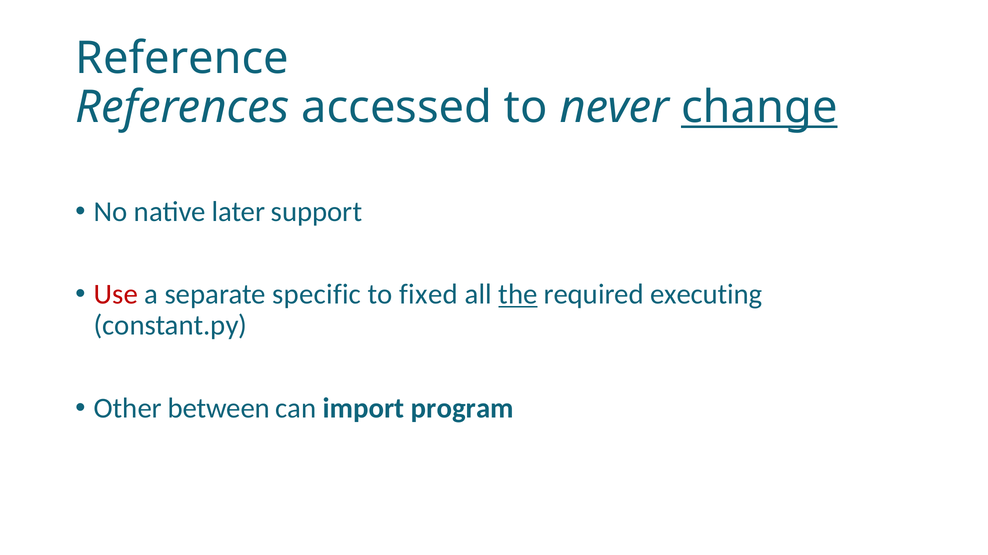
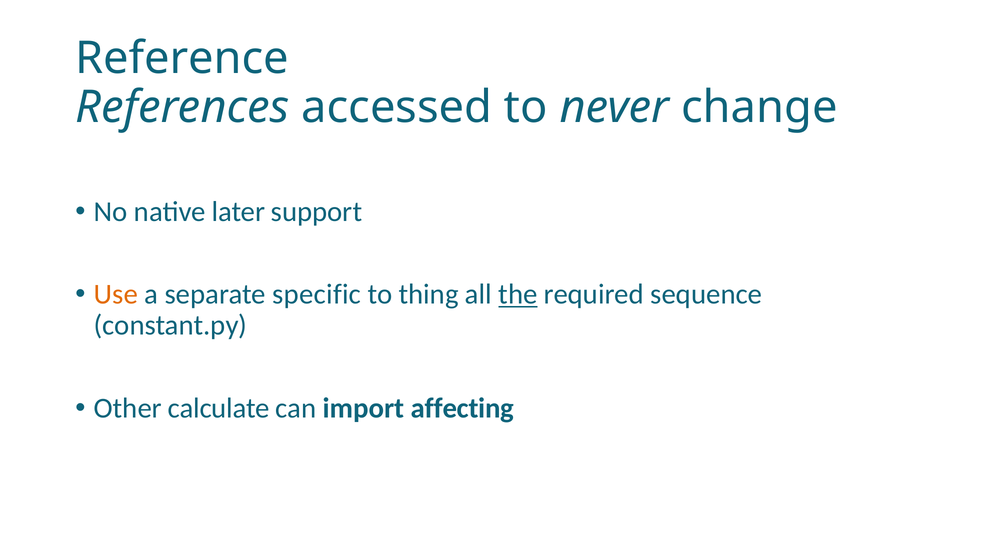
change underline: present -> none
Use colour: red -> orange
fixed: fixed -> thing
executing: executing -> sequence
between: between -> calculate
program: program -> affecting
